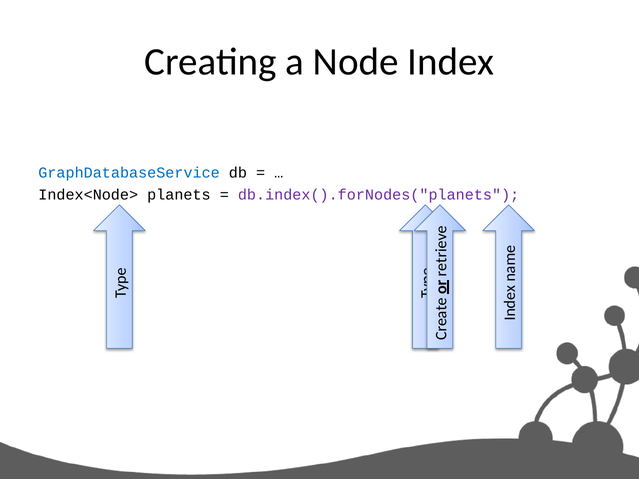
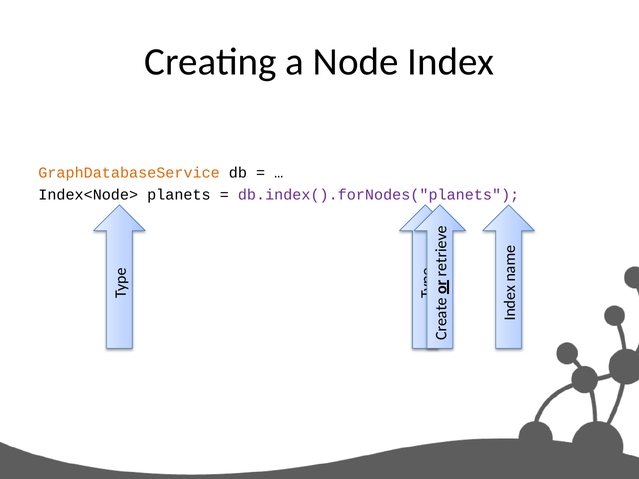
GraphDatabaseService colour: blue -> orange
